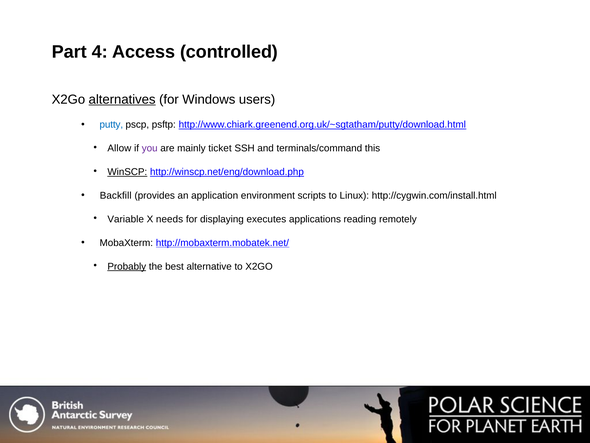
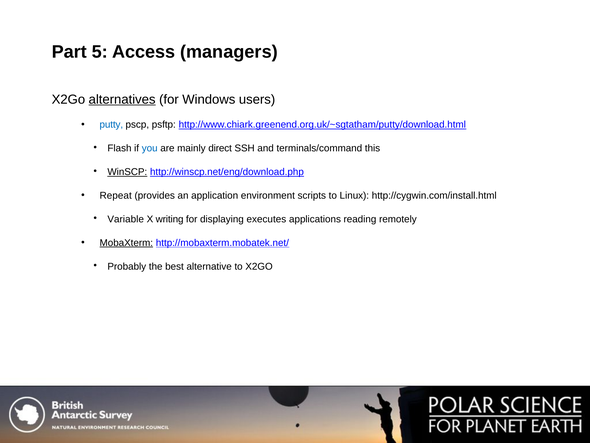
4: 4 -> 5
controlled: controlled -> managers
Allow: Allow -> Flash
you colour: purple -> blue
ticket: ticket -> direct
Backfill: Backfill -> Repeat
needs: needs -> writing
MobaXterm underline: none -> present
Probably underline: present -> none
